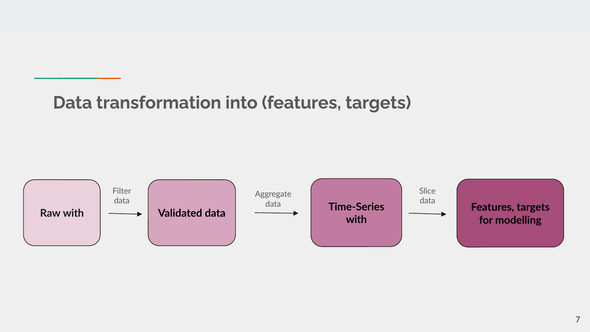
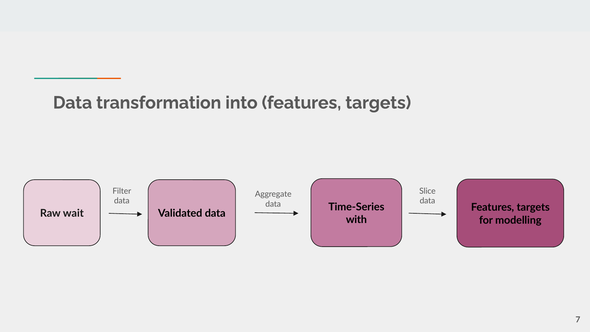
Raw with: with -> wait
